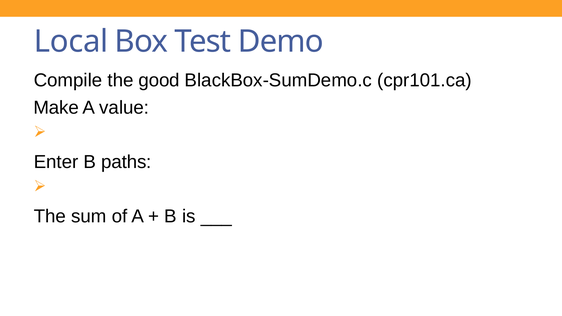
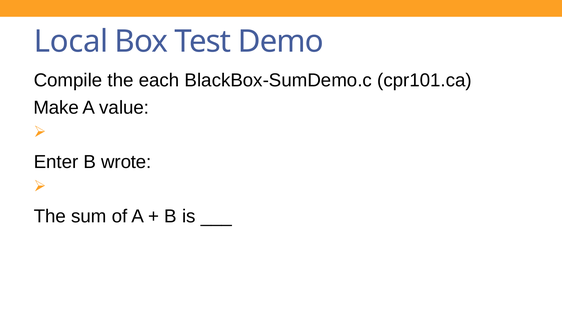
good: good -> each
paths: paths -> wrote
